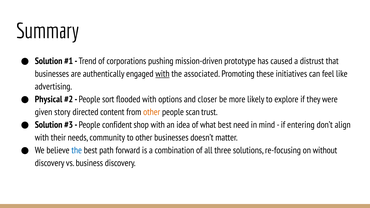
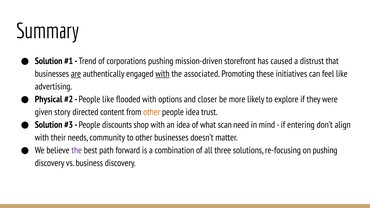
prototype: prototype -> storefront
are underline: none -> present
People sort: sort -> like
people scan: scan -> idea
confident: confident -> discounts
what best: best -> scan
the at (77, 150) colour: blue -> purple
on without: without -> pushing
